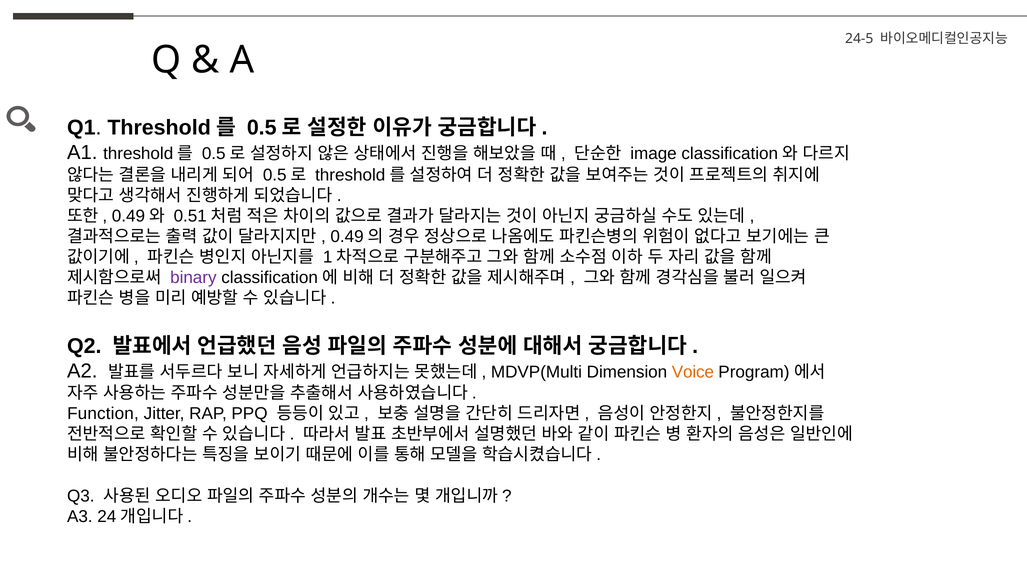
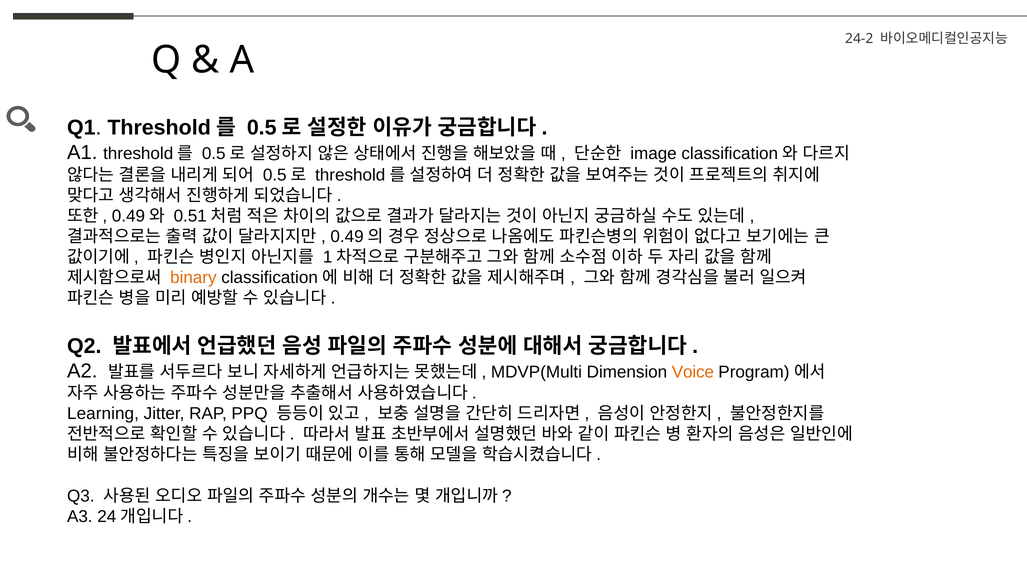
24-5: 24-5 -> 24-2
binary colour: purple -> orange
Function: Function -> Learning
